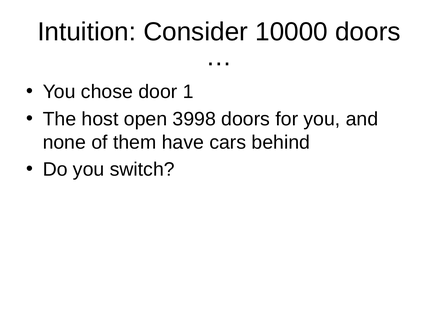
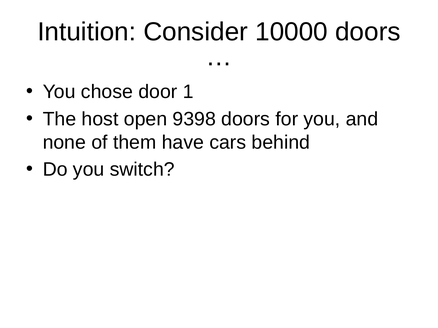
3998: 3998 -> 9398
